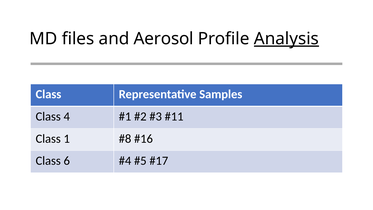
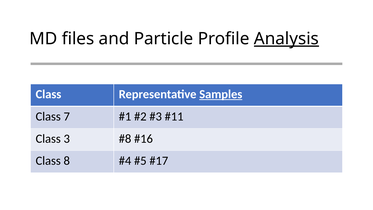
Aerosol: Aerosol -> Particle
Samples underline: none -> present
4: 4 -> 7
1: 1 -> 3
6: 6 -> 8
